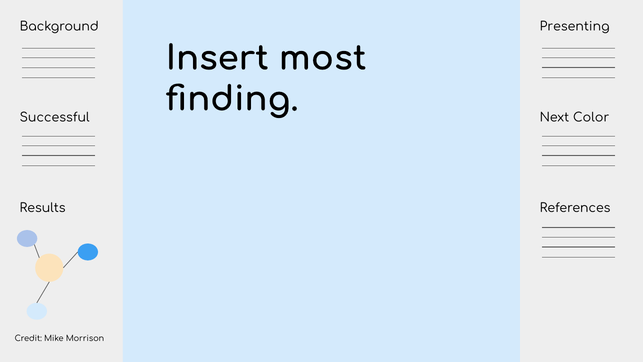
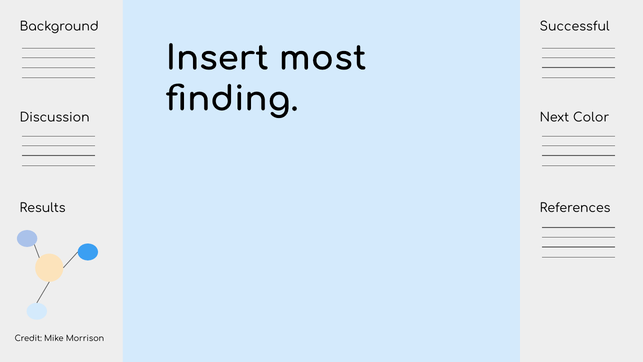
Presenting: Presenting -> Successful
Successful: Successful -> Discussion
